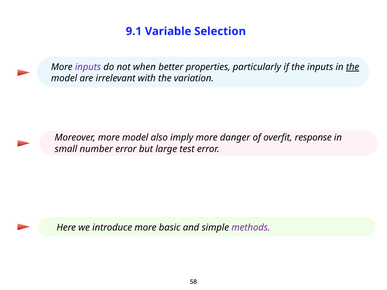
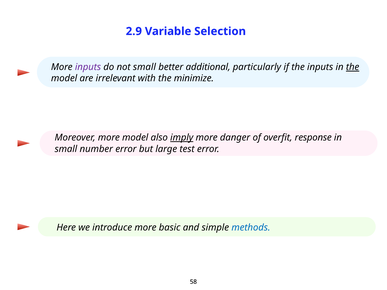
9.1: 9.1 -> 2.9
not when: when -> small
properties: properties -> additional
variation: variation -> minimize
imply underline: none -> present
methods colour: purple -> blue
